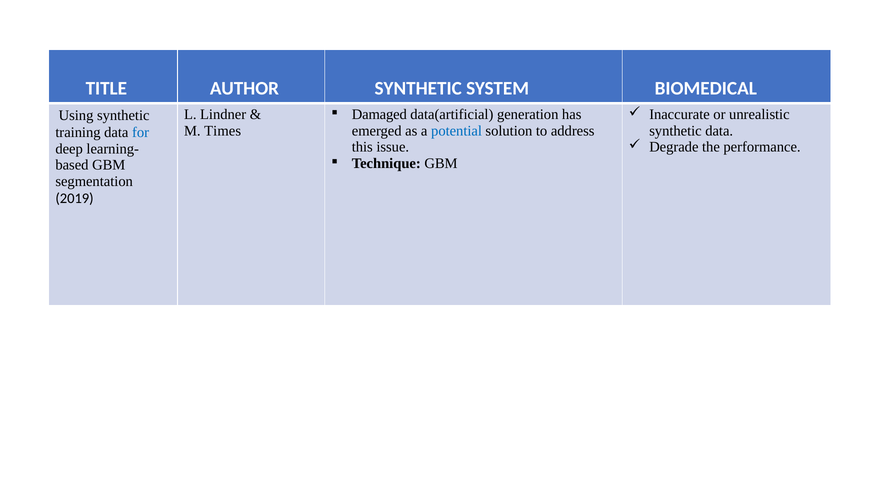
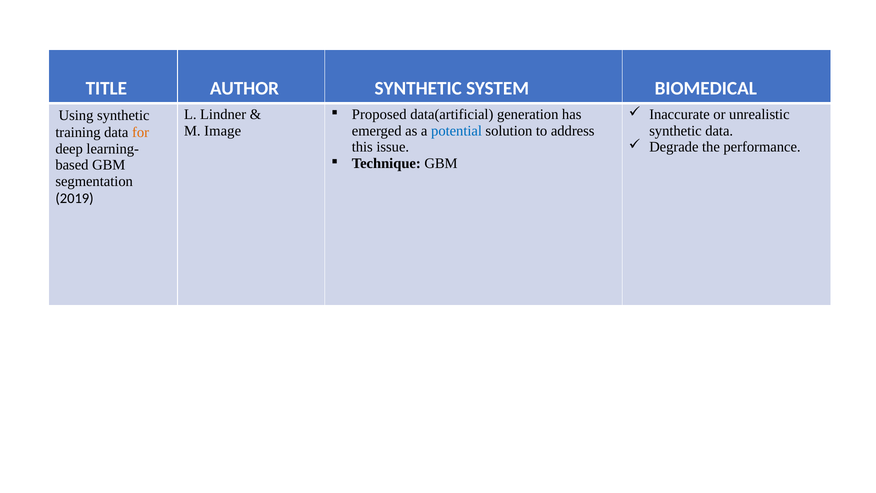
Damaged: Damaged -> Proposed
Times: Times -> Image
for colour: blue -> orange
